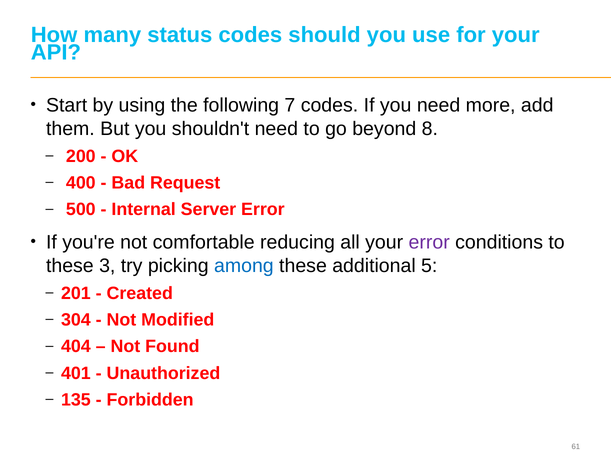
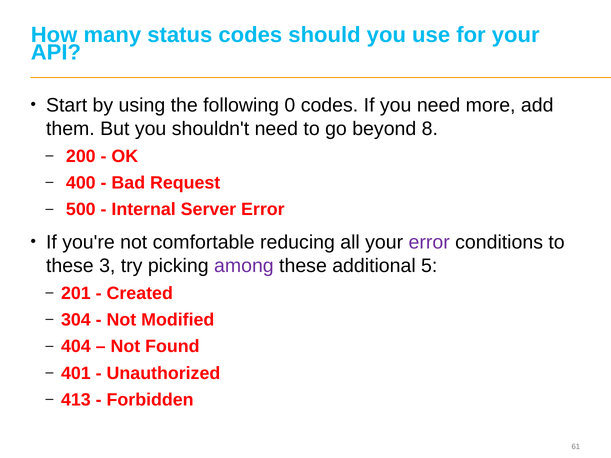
7: 7 -> 0
among colour: blue -> purple
135: 135 -> 413
